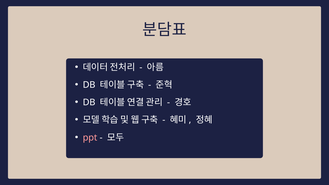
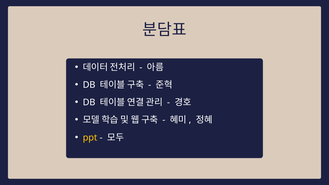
ppt colour: pink -> yellow
